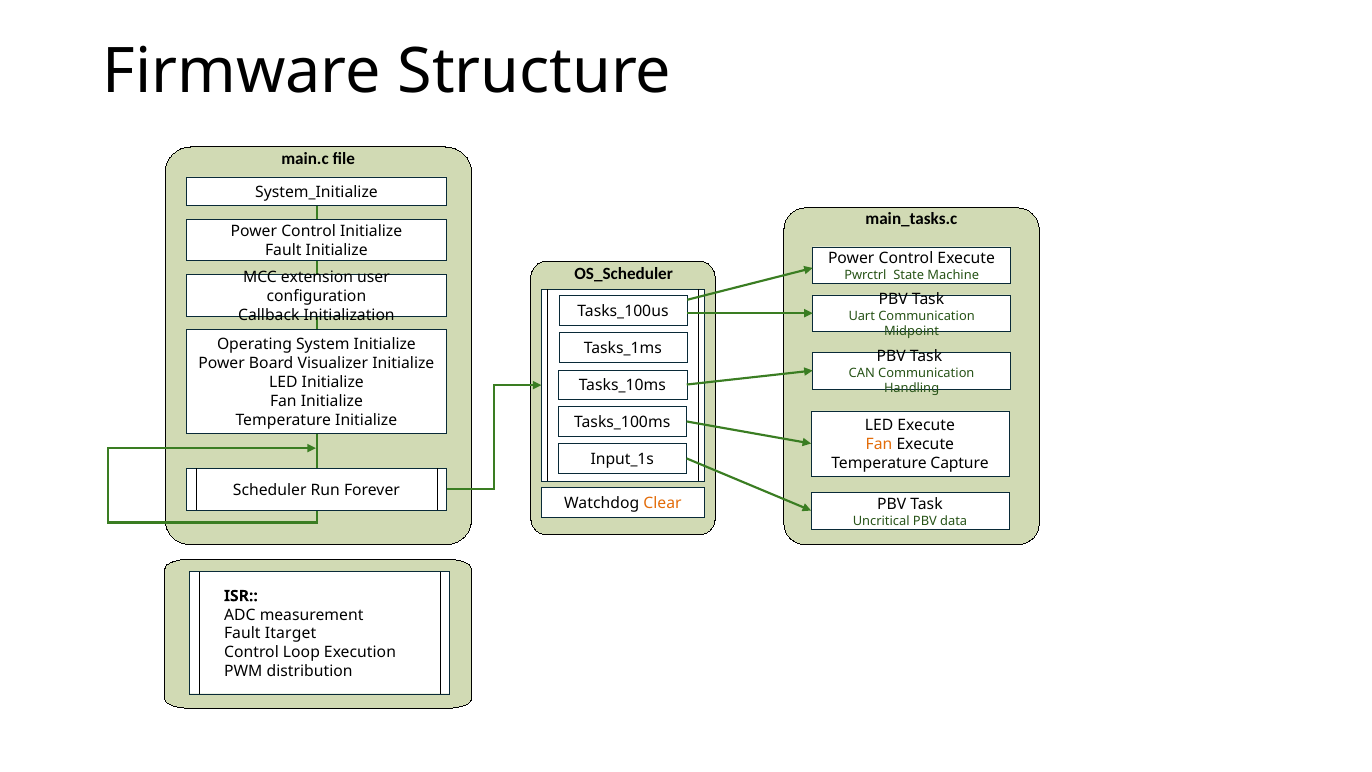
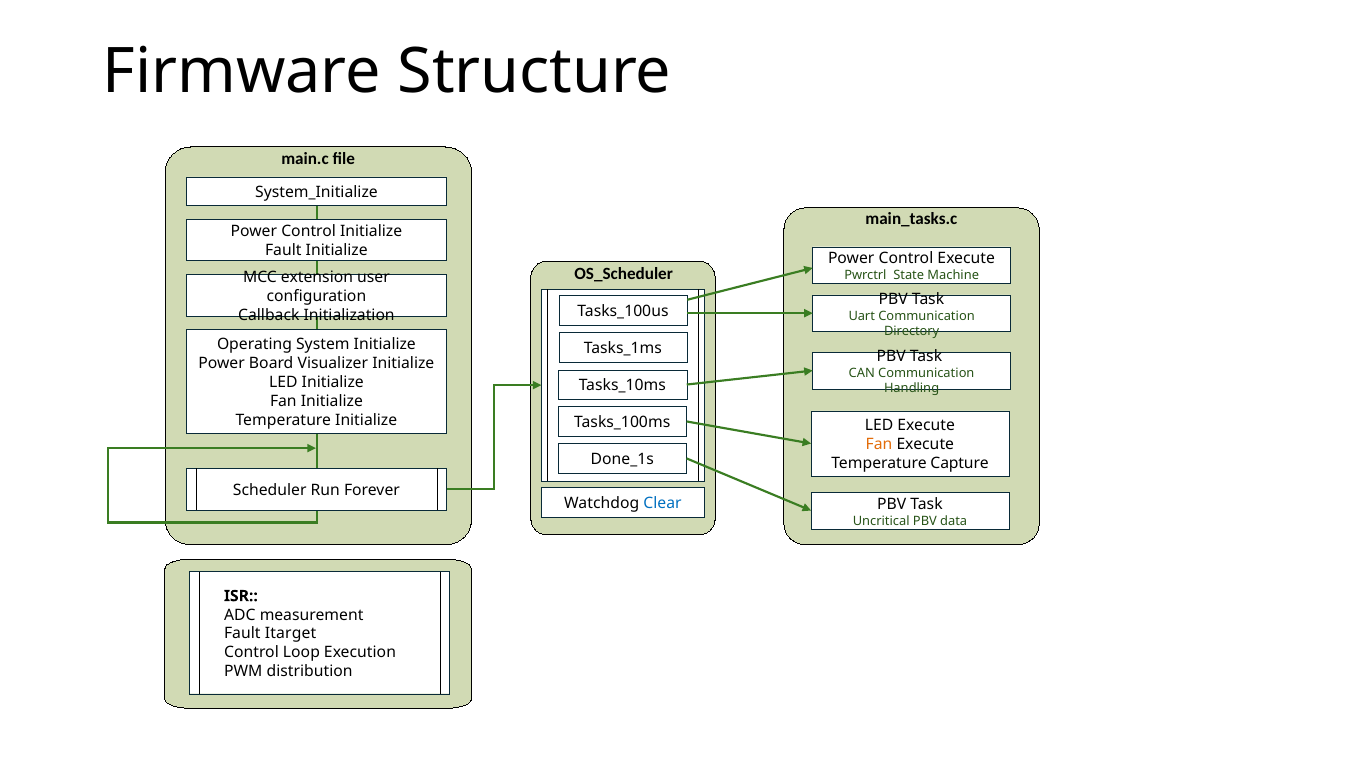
Midpoint: Midpoint -> Directory
Input_1s: Input_1s -> Done_1s
Clear colour: orange -> blue
